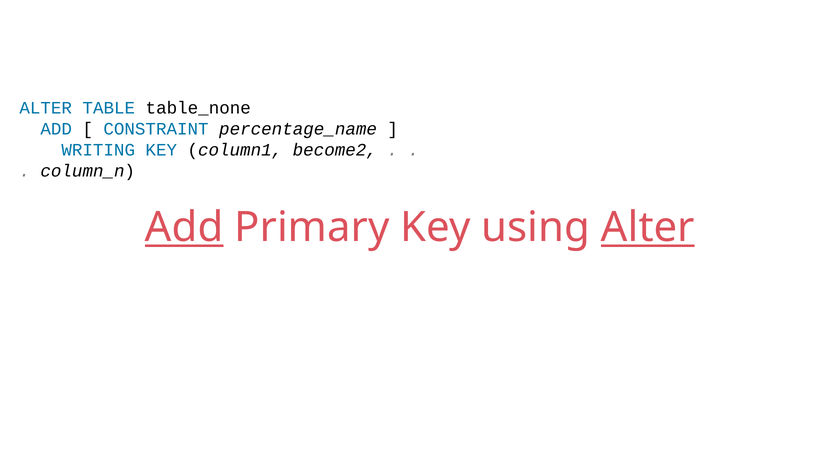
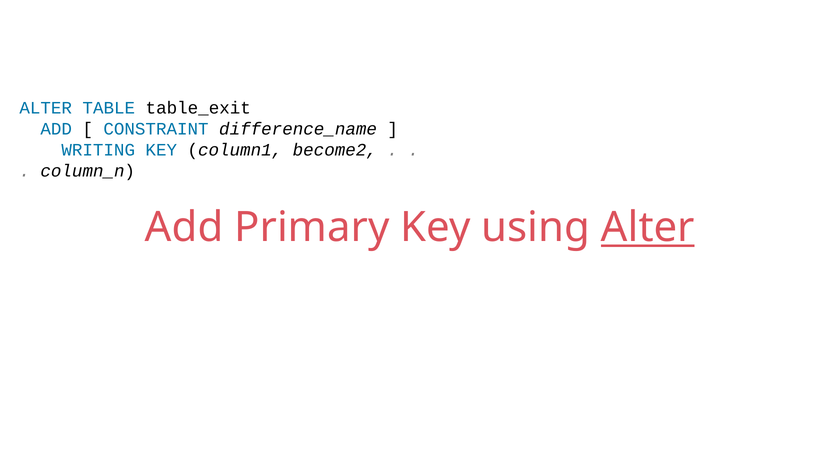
table_none: table_none -> table_exit
percentage_name: percentage_name -> difference_name
Add at (184, 228) underline: present -> none
